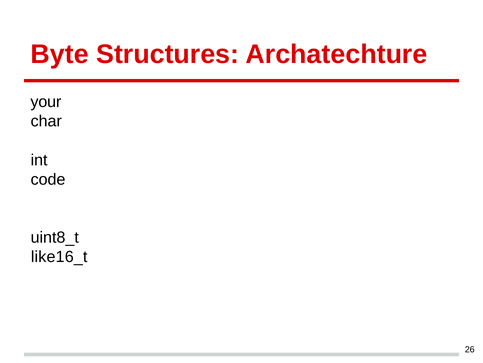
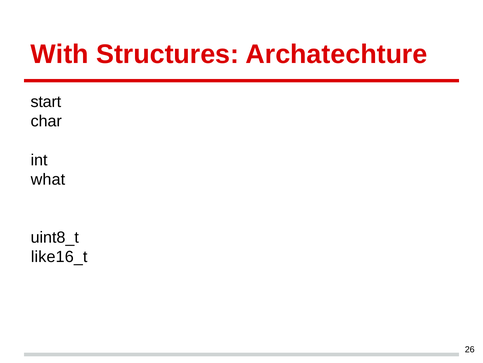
Byte: Byte -> With
your: your -> start
code: code -> what
